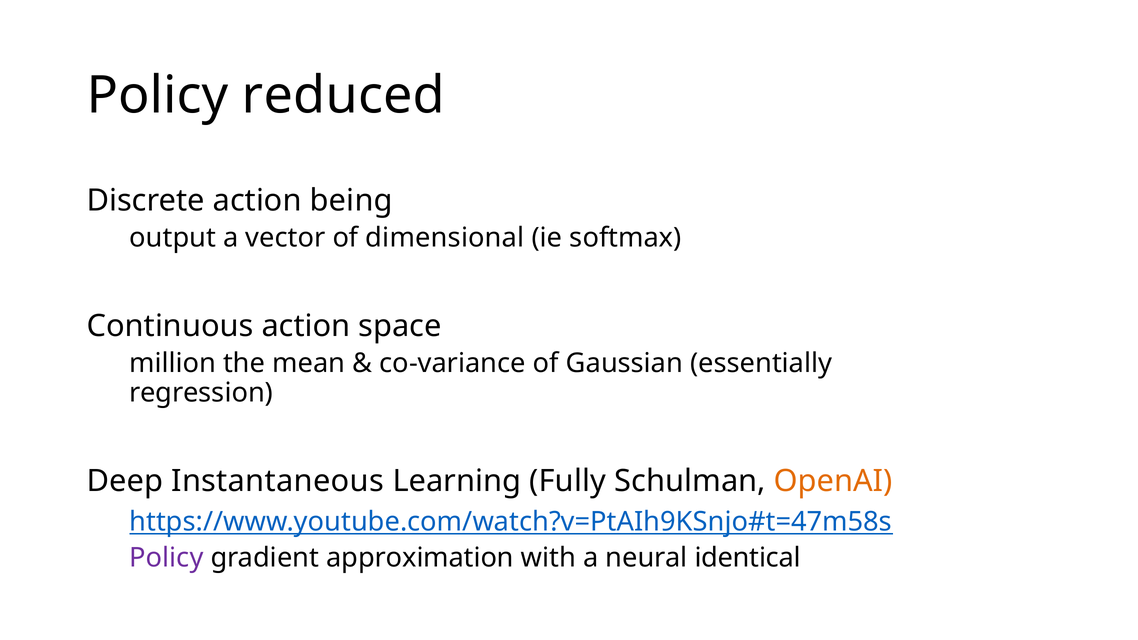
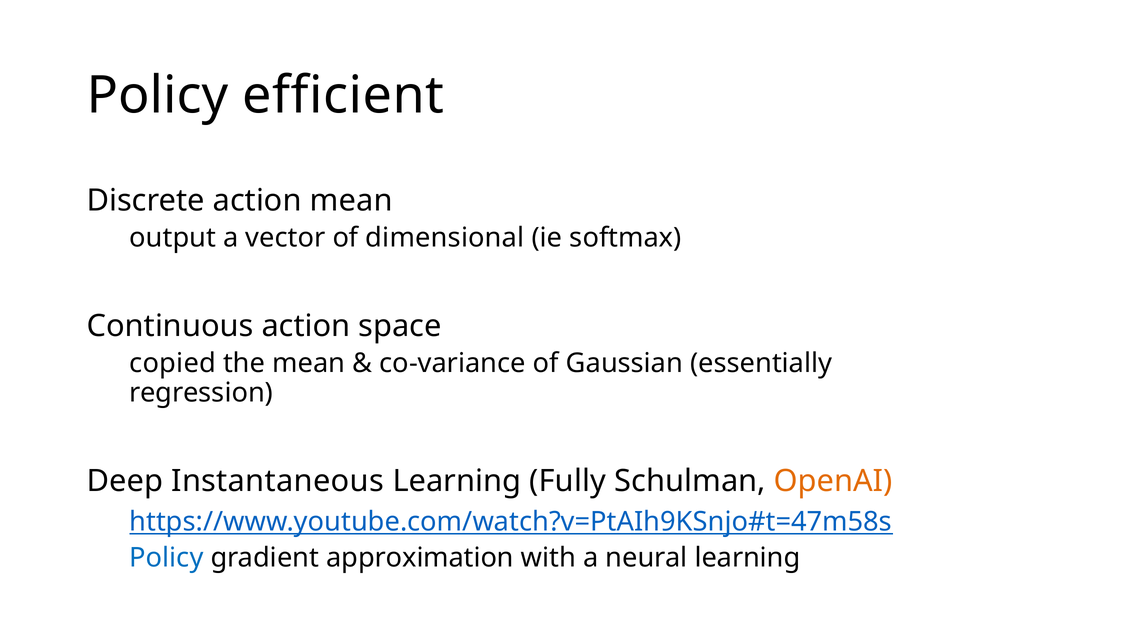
reduced: reduced -> efficient
action being: being -> mean
million: million -> copied
Policy at (166, 558) colour: purple -> blue
neural identical: identical -> learning
